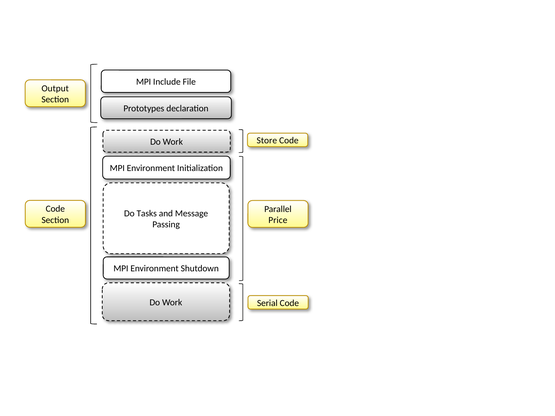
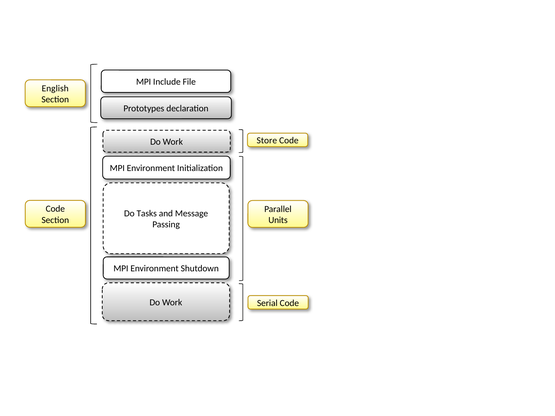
Output: Output -> English
Price: Price -> Units
